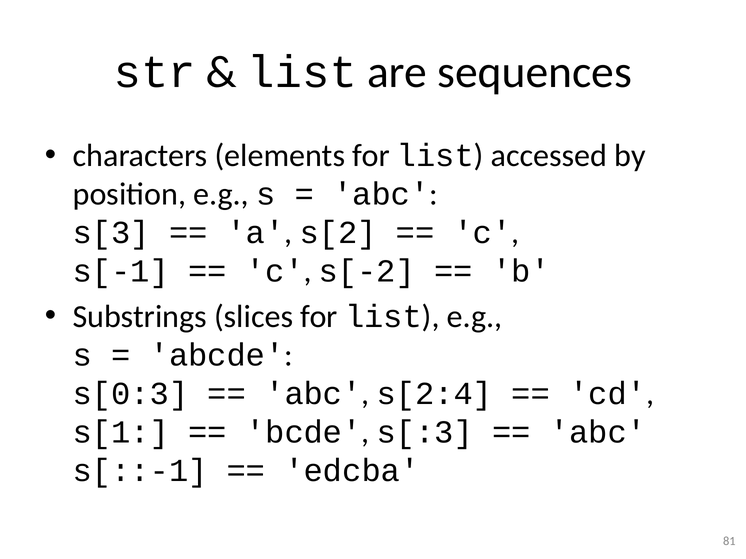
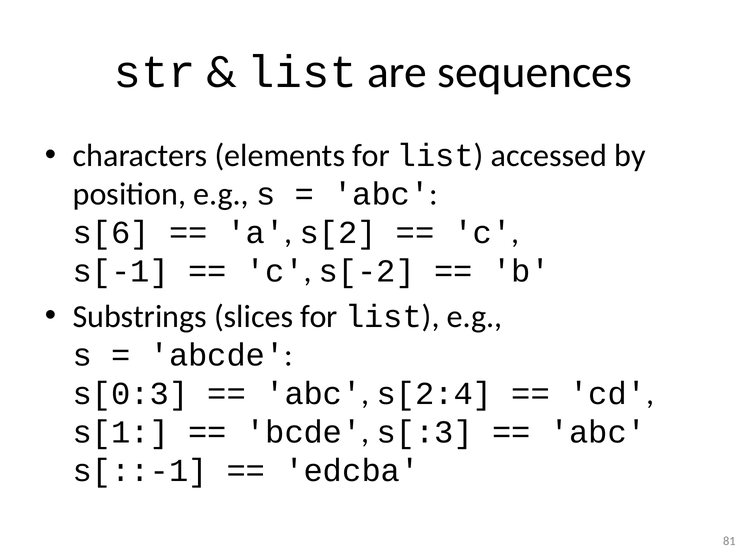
s[3: s[3 -> s[6
